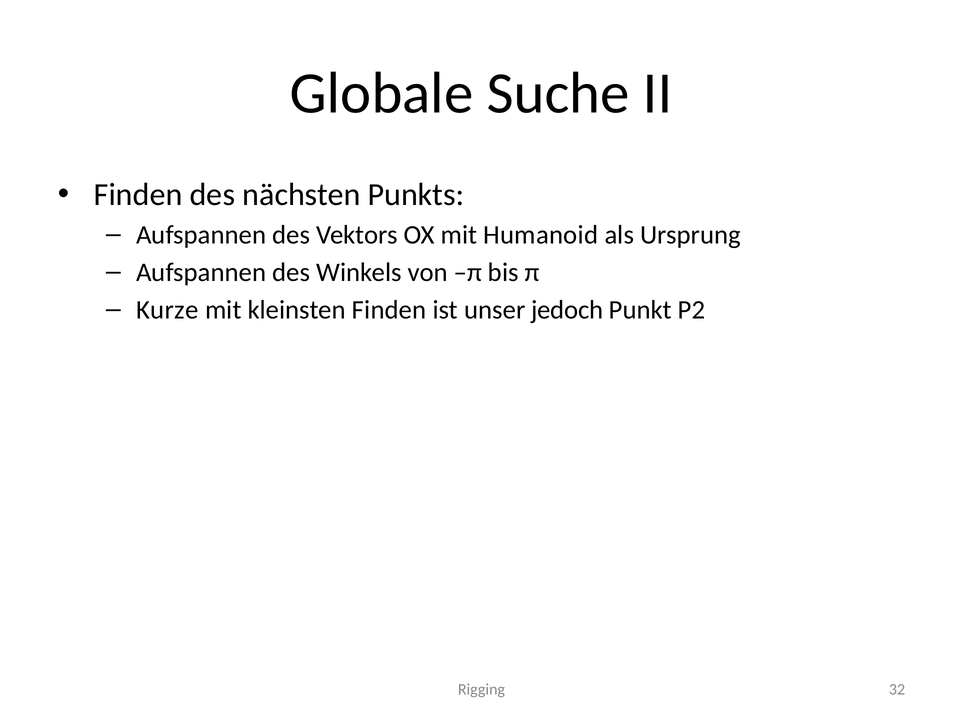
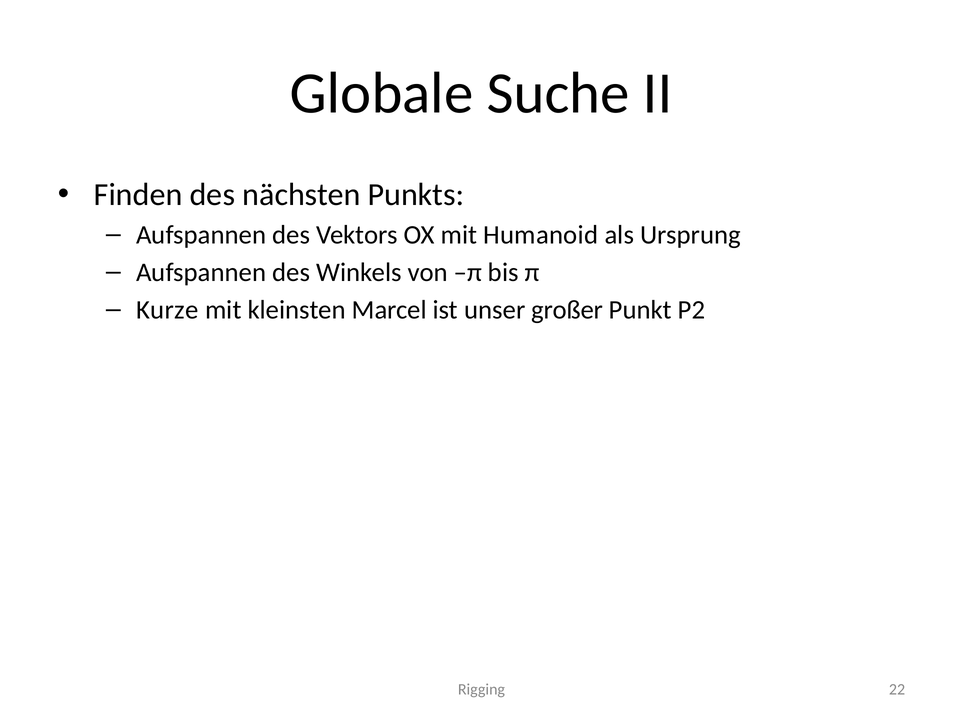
kleinsten Finden: Finden -> Marcel
jedoch: jedoch -> großer
32: 32 -> 22
